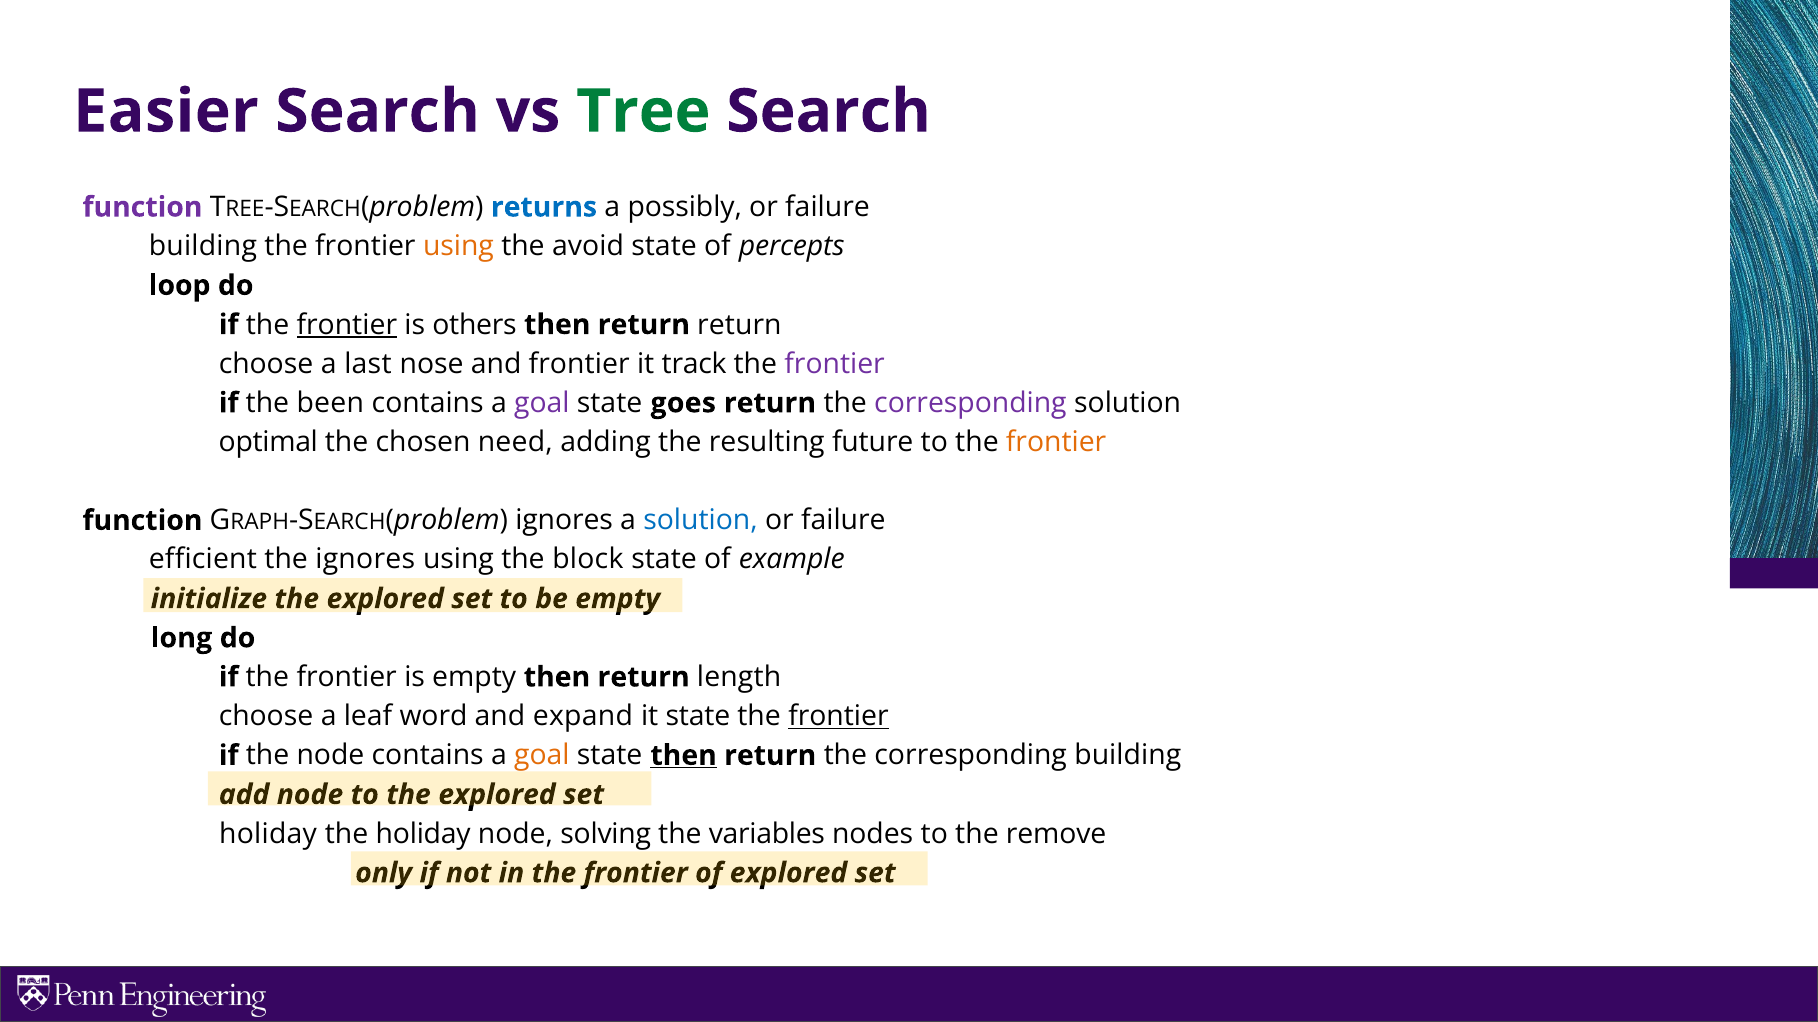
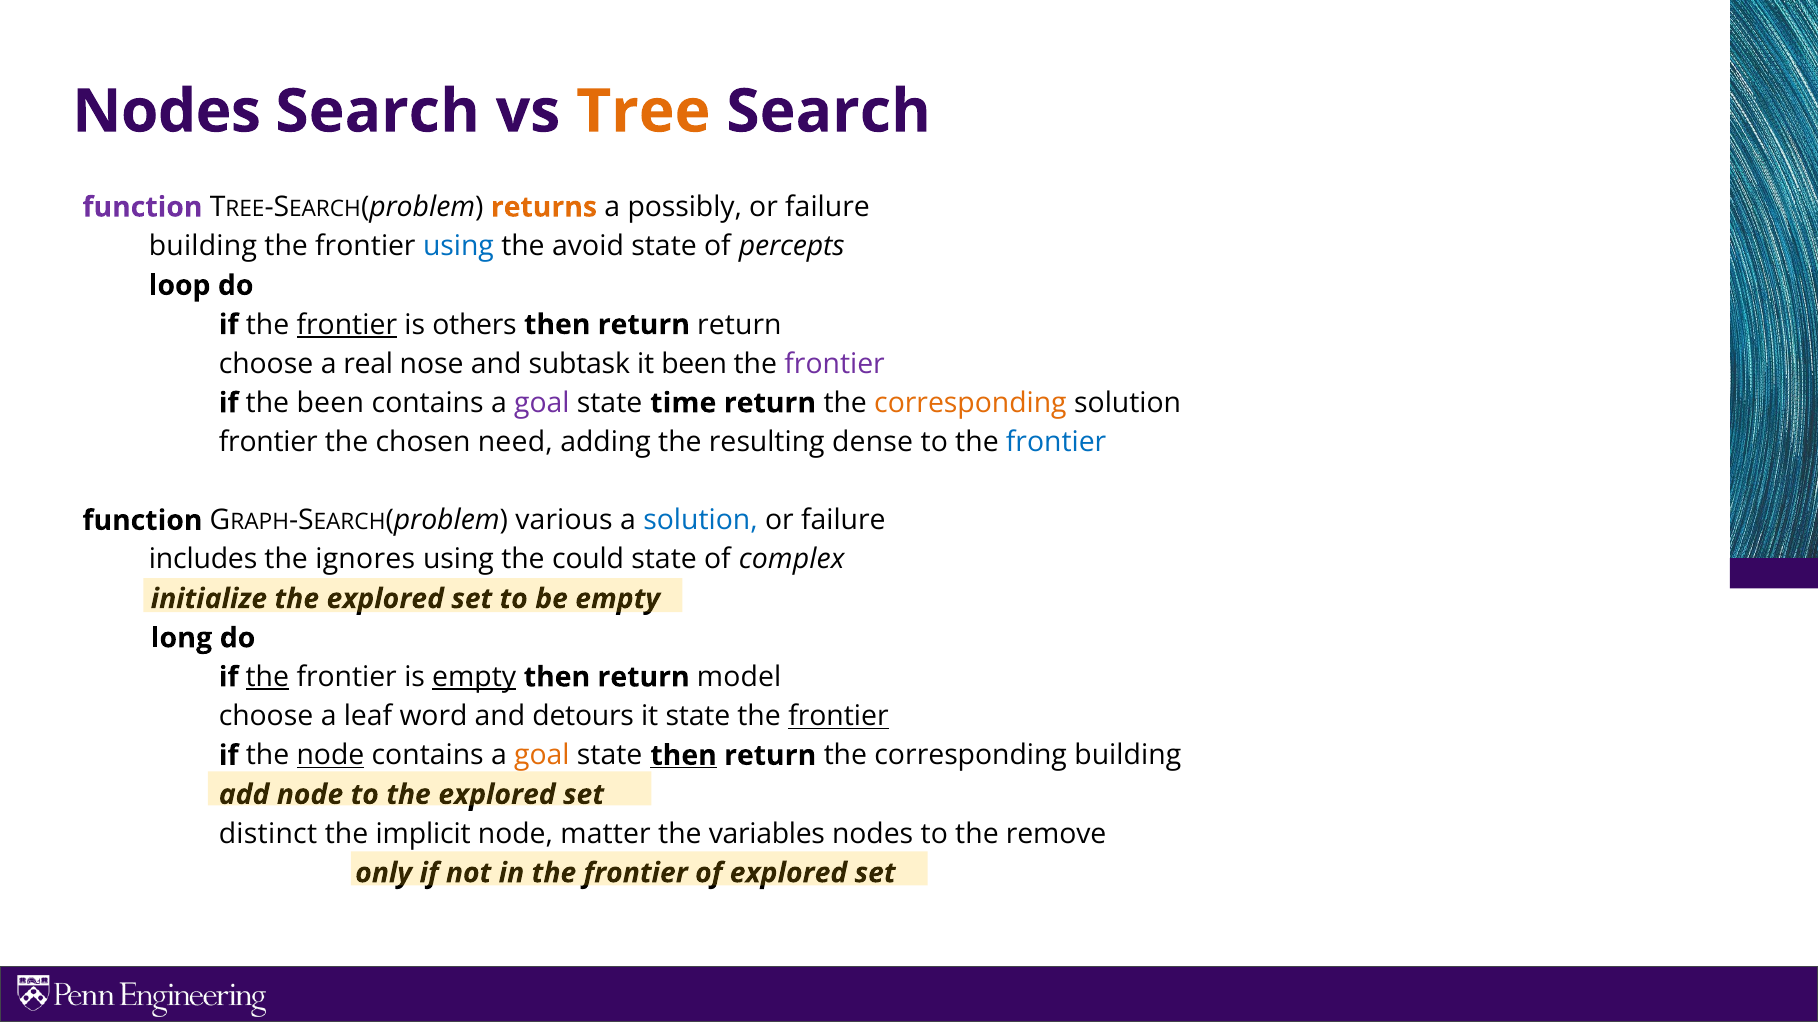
Easier at (166, 112): Easier -> Nodes
Tree colour: green -> orange
returns colour: blue -> orange
using at (458, 246) colour: orange -> blue
last: last -> real
and frontier: frontier -> subtask
it track: track -> been
goes: goes -> time
corresponding at (970, 403) colour: purple -> orange
optimal at (268, 442): optimal -> frontier
future: future -> dense
frontier at (1056, 442) colour: orange -> blue
problem ignores: ignores -> various
efficient: efficient -> includes
block: block -> could
example: example -> complex
the at (267, 678) underline: none -> present
empty at (474, 678) underline: none -> present
length: length -> model
expand: expand -> detours
node at (330, 756) underline: none -> present
holiday at (268, 834): holiday -> distinct
the holiday: holiday -> implicit
solving: solving -> matter
